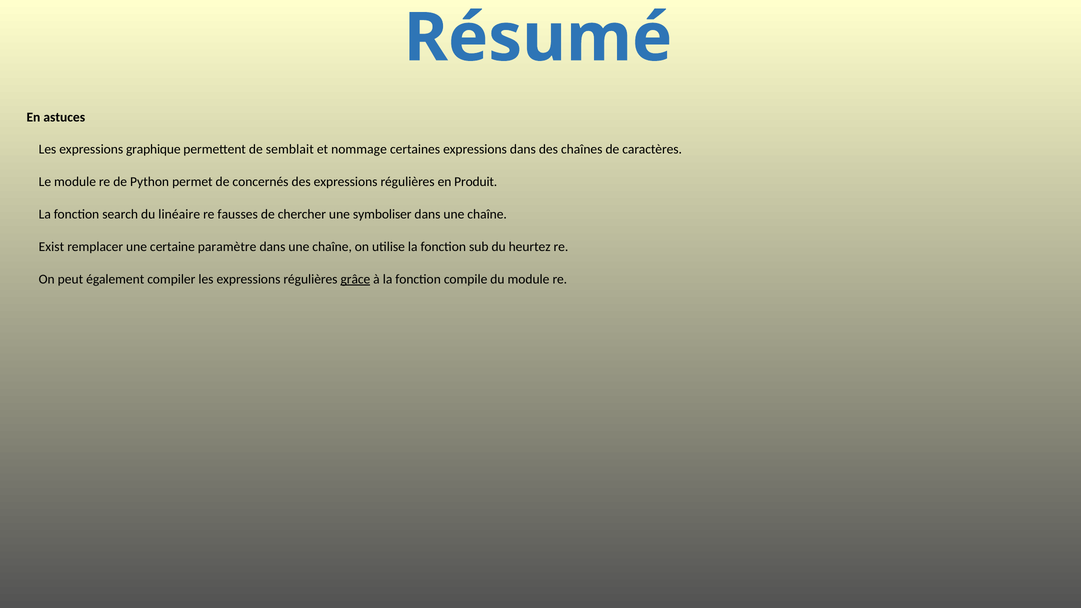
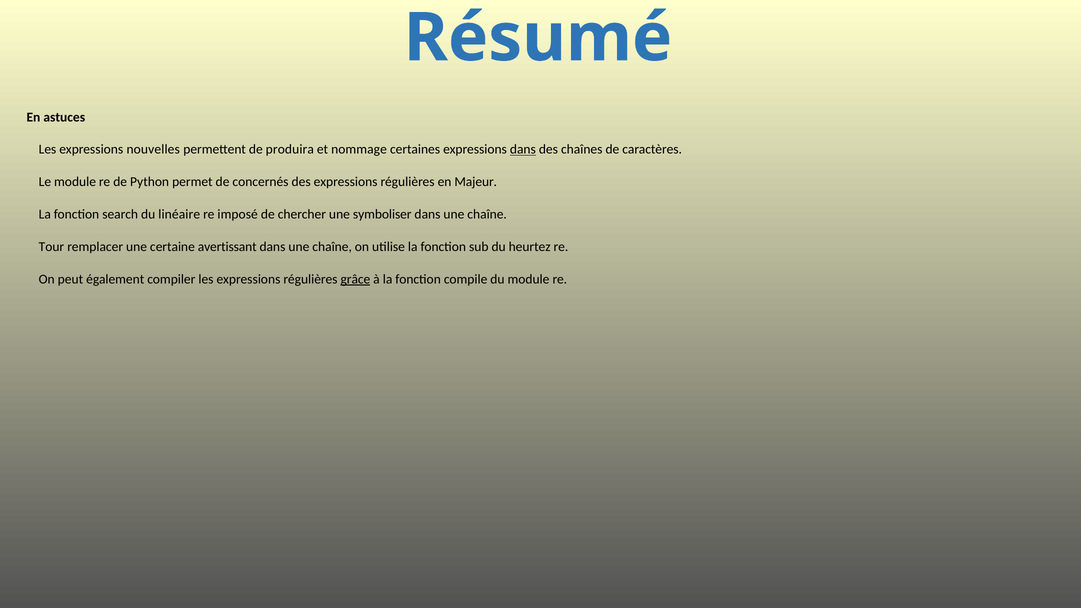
graphique: graphique -> nouvelles
semblait: semblait -> produira
dans at (523, 149) underline: none -> present
Produit: Produit -> Majeur
fausses: fausses -> imposé
Exist: Exist -> Tour
paramètre: paramètre -> avertissant
